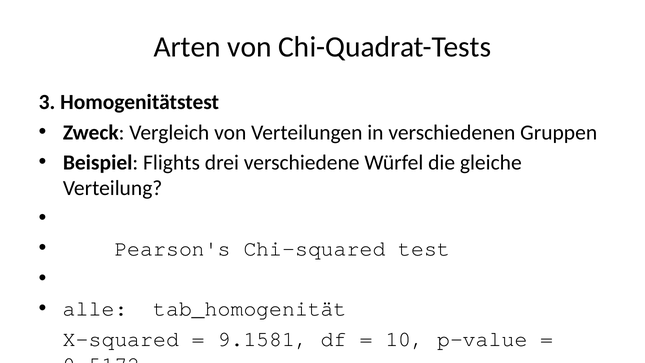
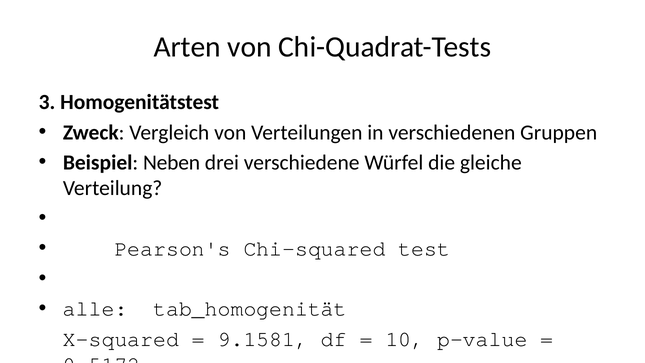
Flights: Flights -> Neben
